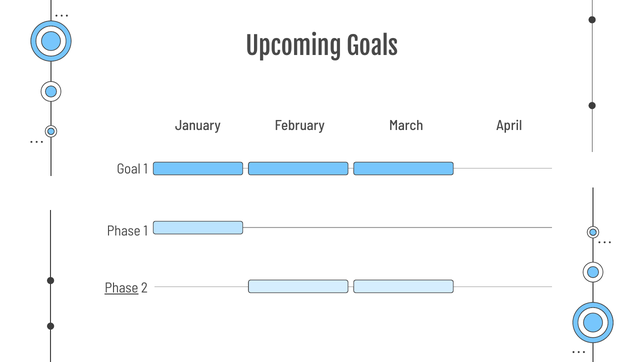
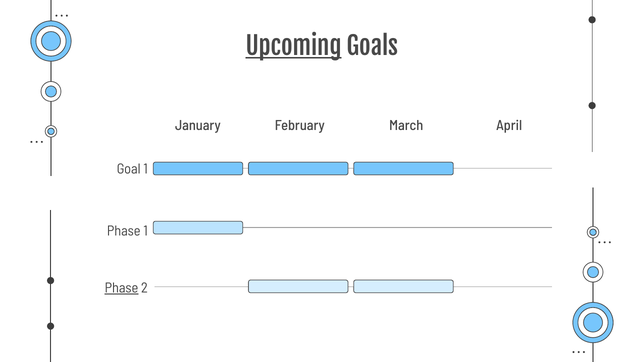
Upcoming underline: none -> present
